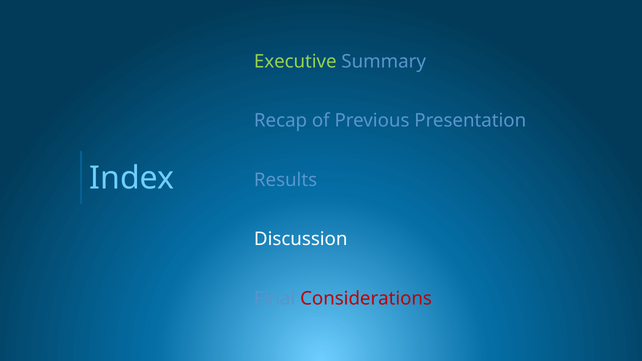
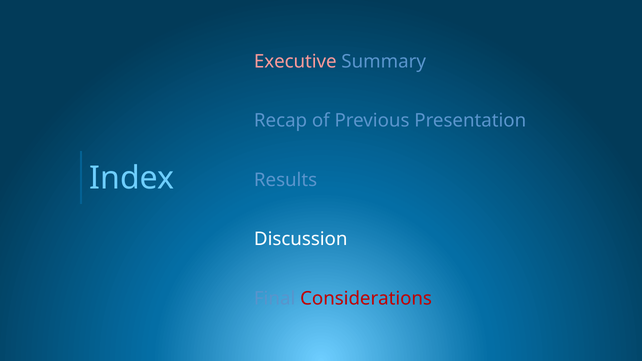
Executive colour: light green -> pink
